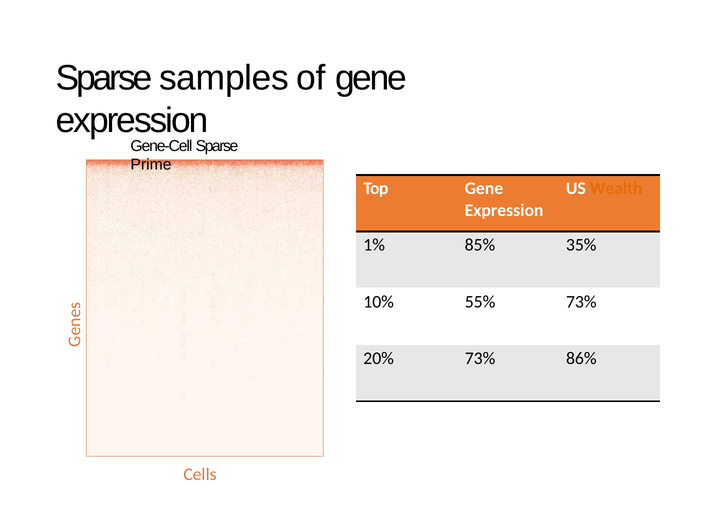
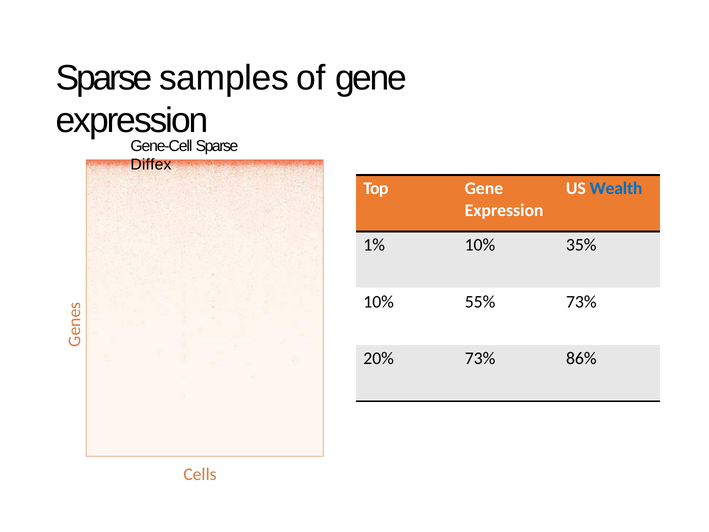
Prime: Prime -> Diffex
Wealth colour: orange -> blue
1% 85%: 85% -> 10%
